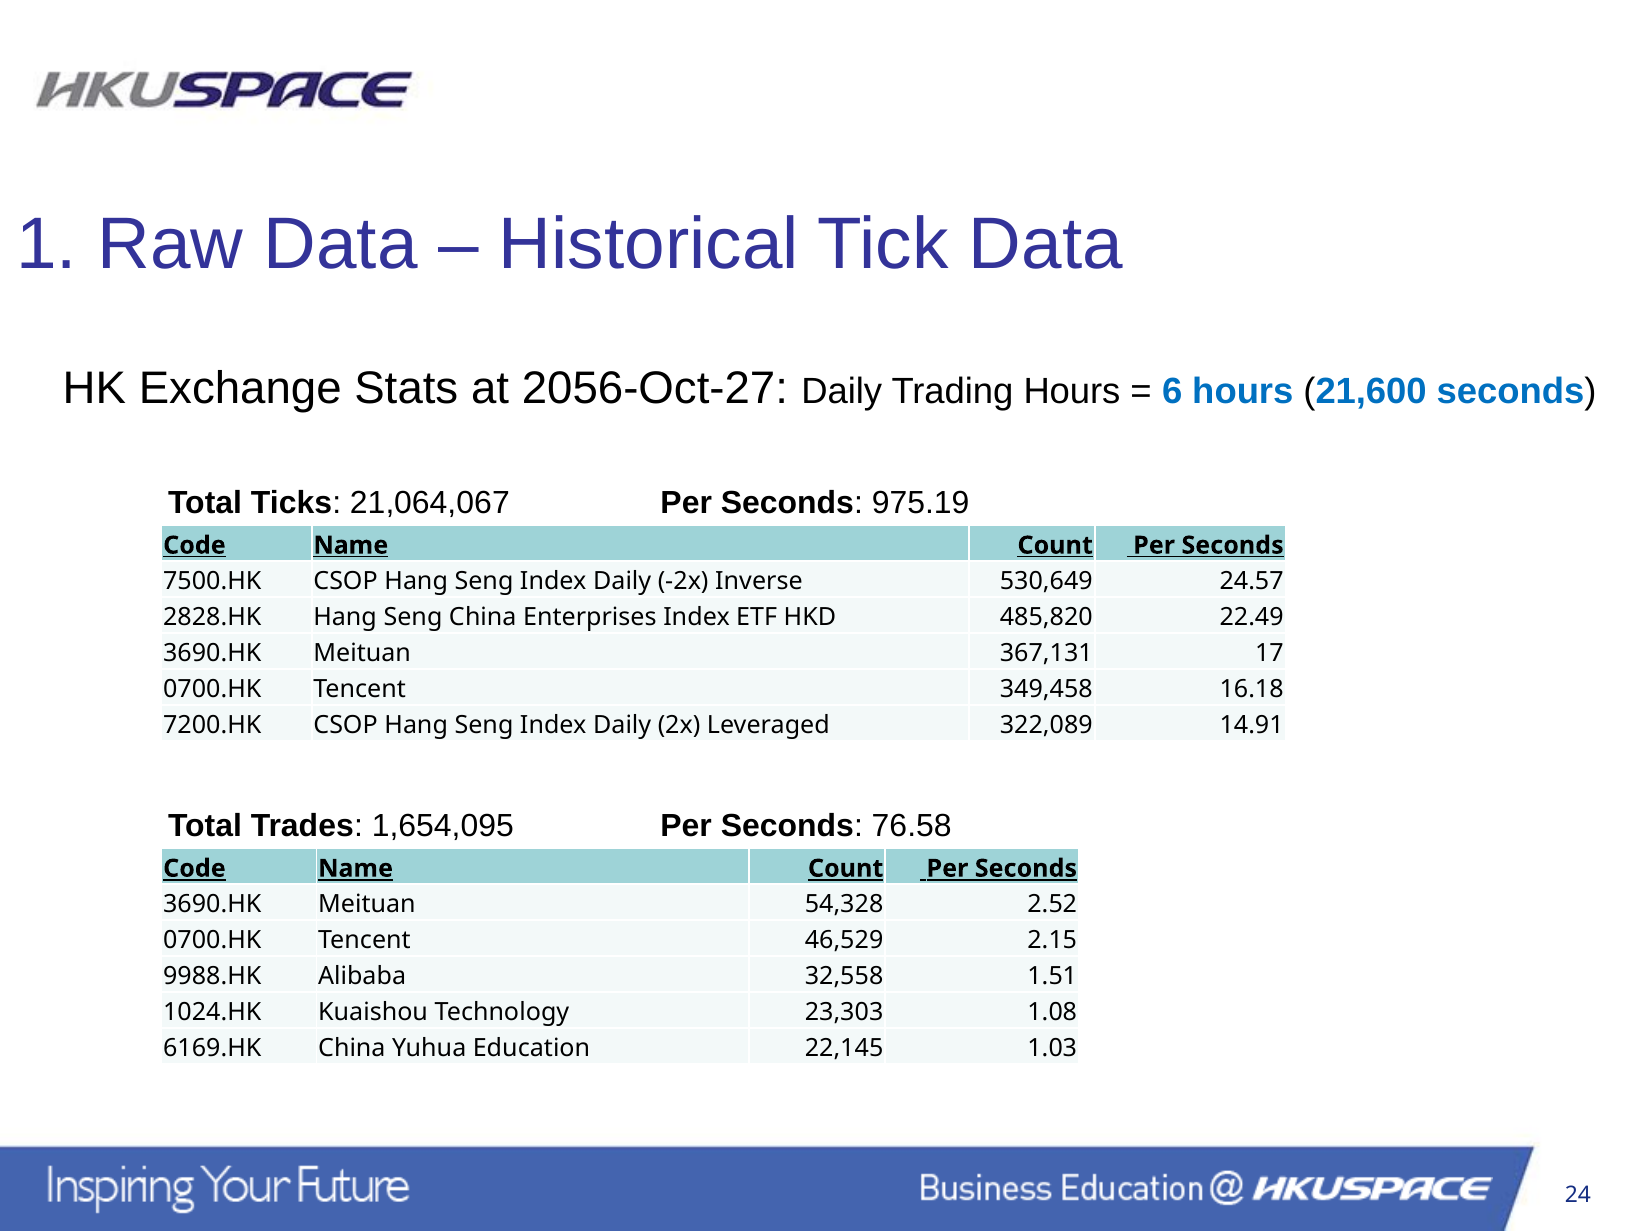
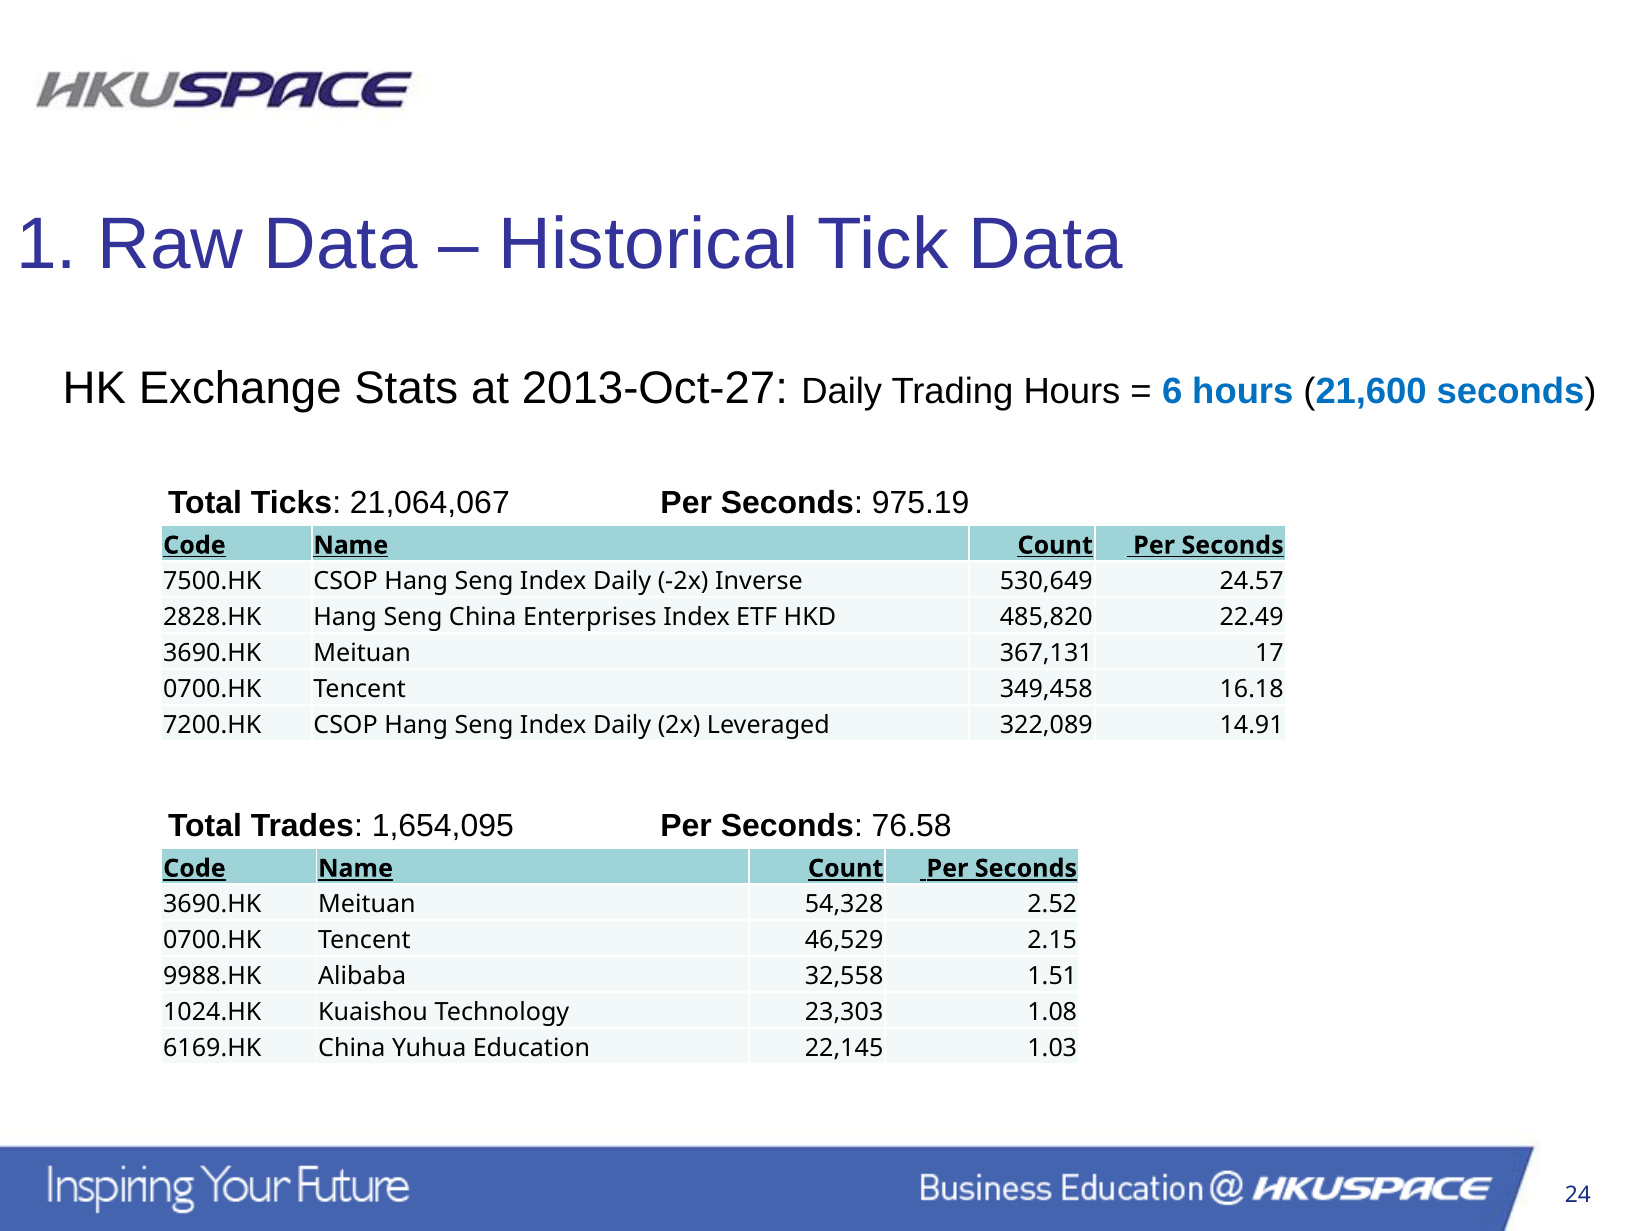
2056-Oct-27: 2056-Oct-27 -> 2013-Oct-27
